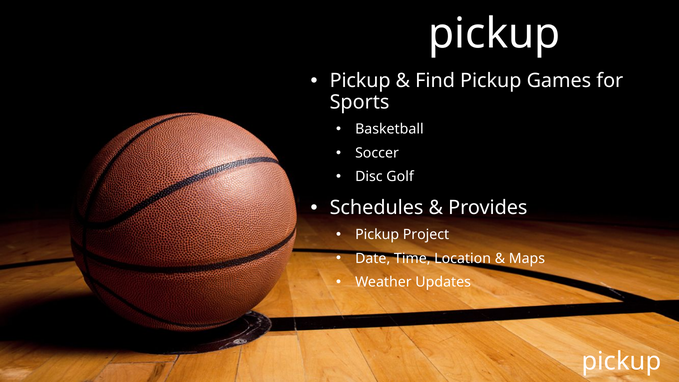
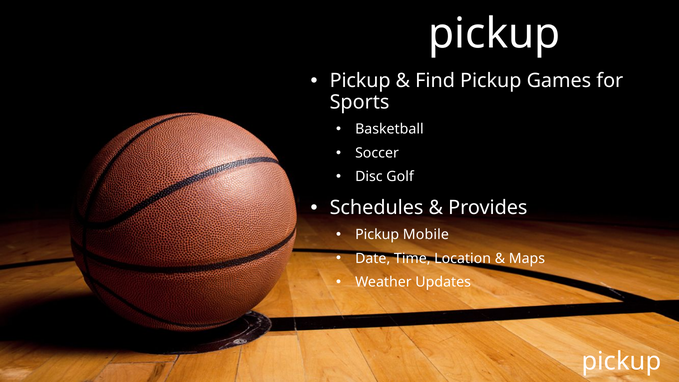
Project: Project -> Mobile
